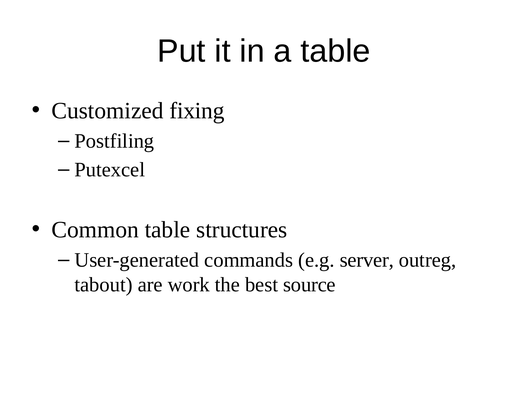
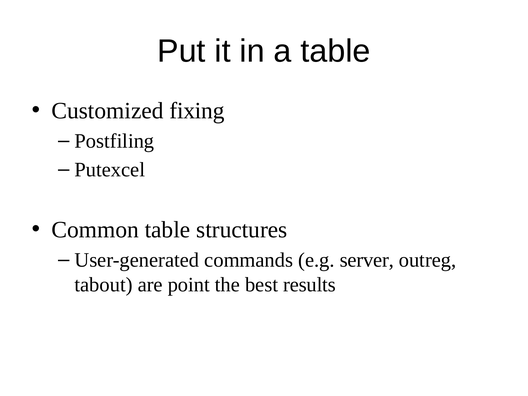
work: work -> point
source: source -> results
